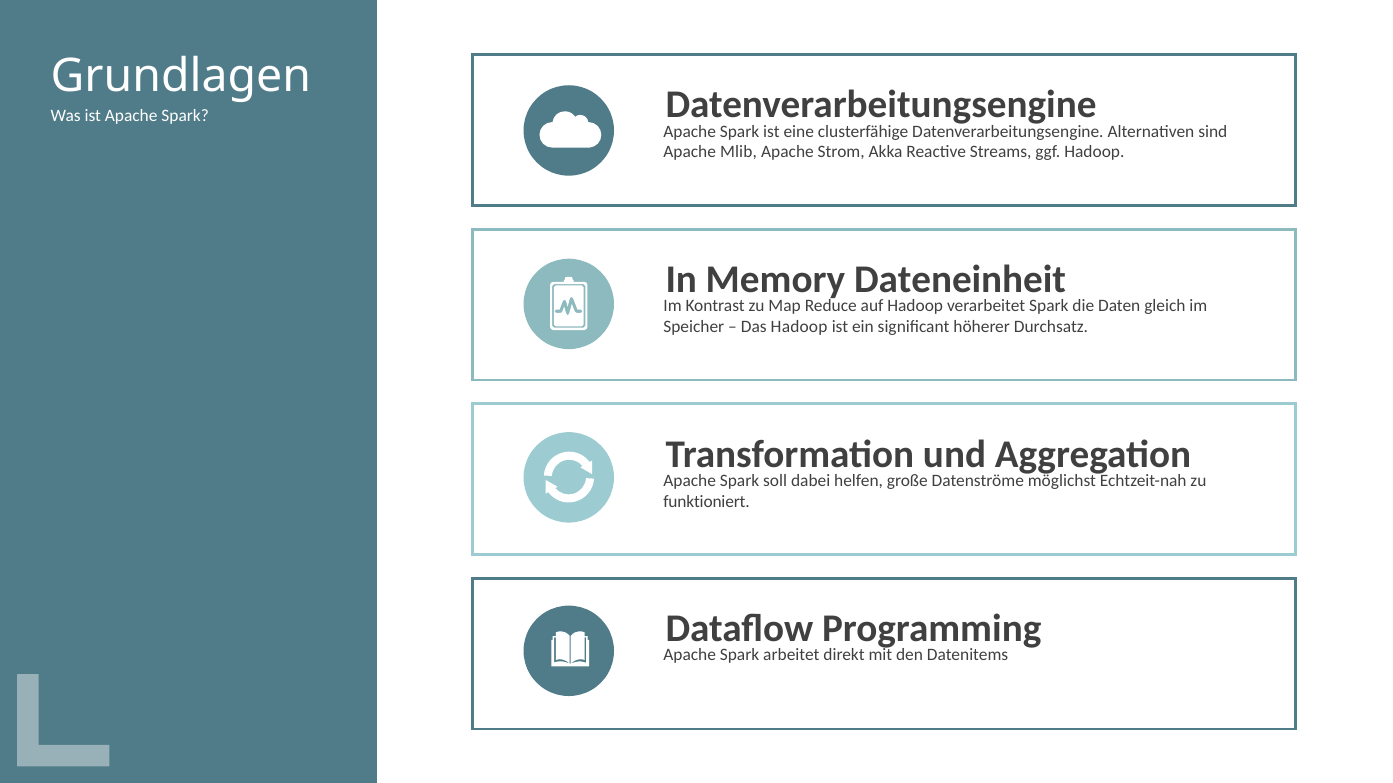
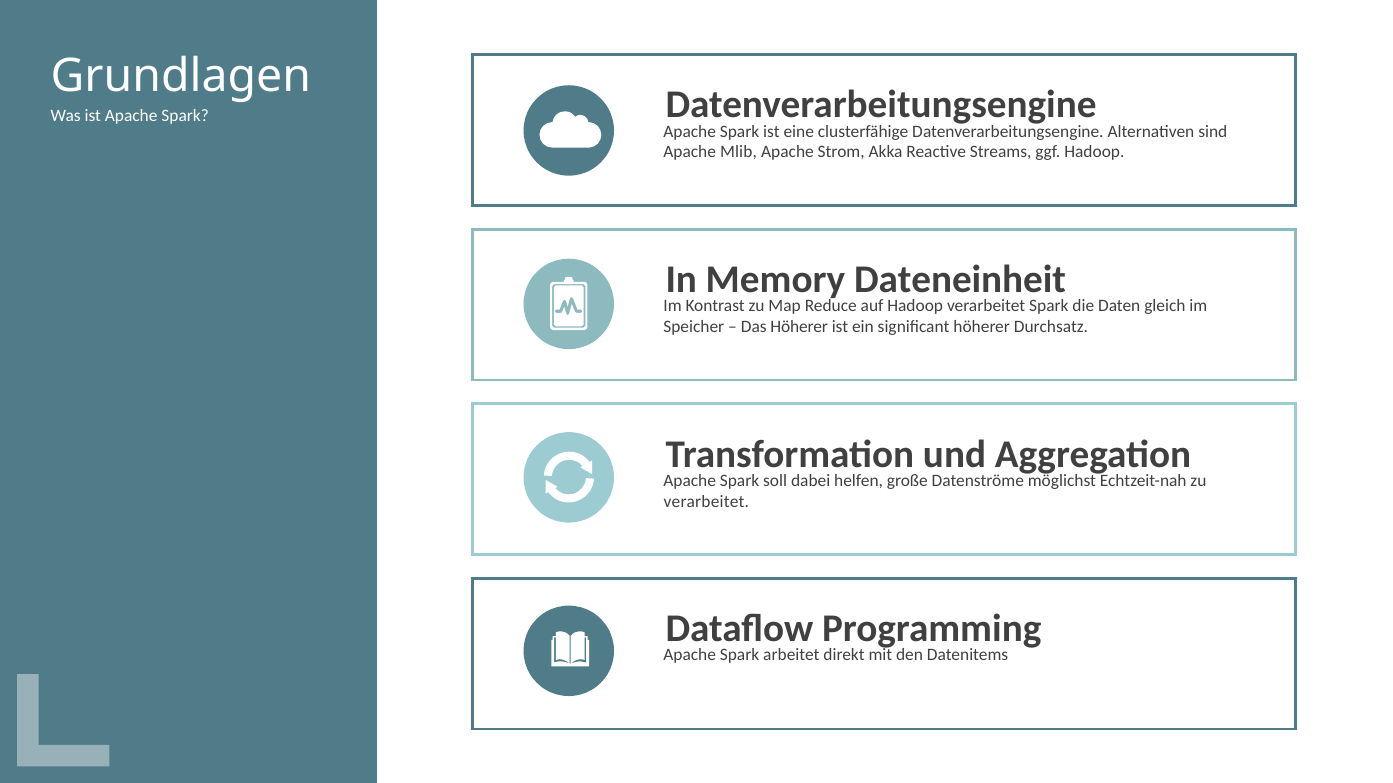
Das Hadoop: Hadoop -> Höherer
funktioniert at (706, 502): funktioniert -> verarbeitet
